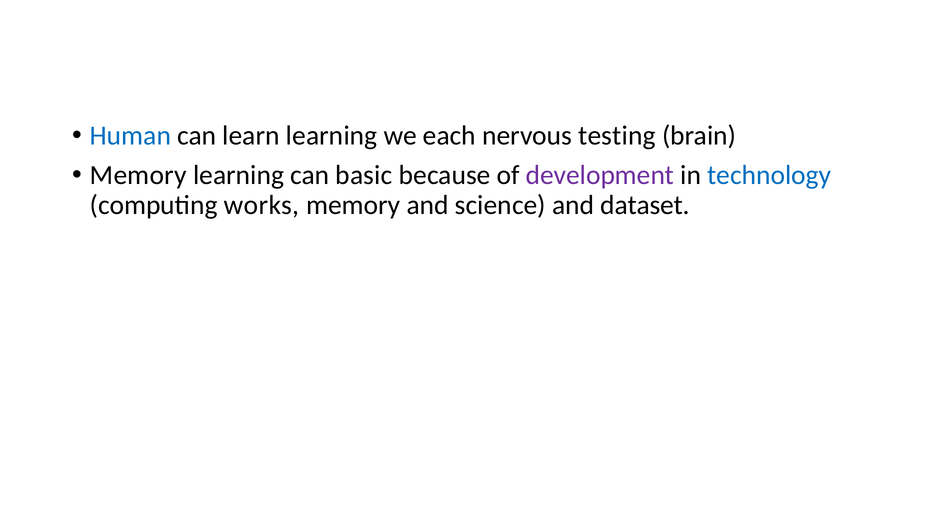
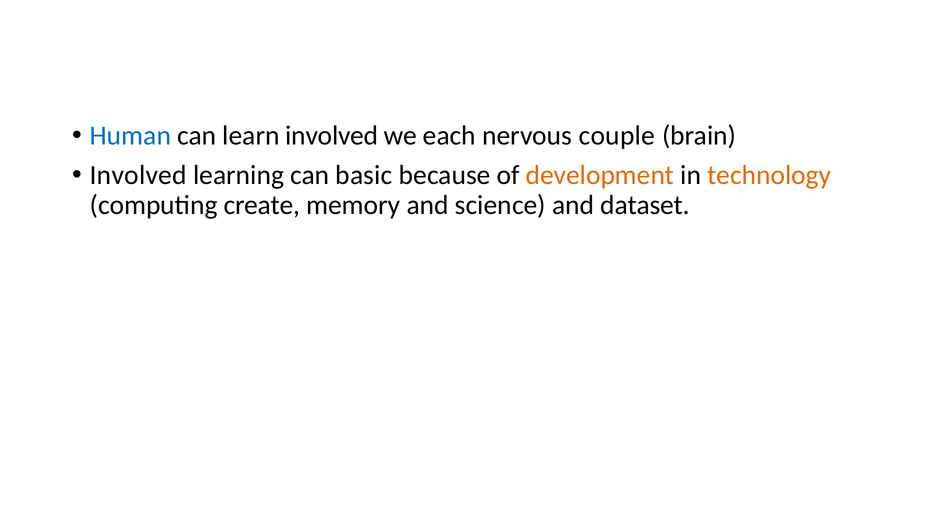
learn learning: learning -> involved
testing: testing -> couple
Memory at (138, 175): Memory -> Involved
development colour: purple -> orange
technology colour: blue -> orange
works: works -> create
